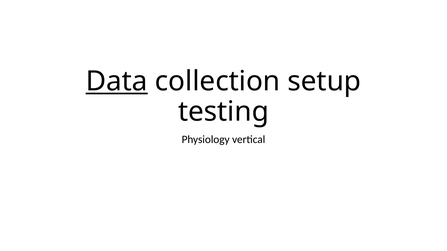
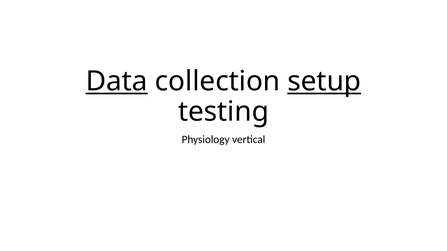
setup underline: none -> present
